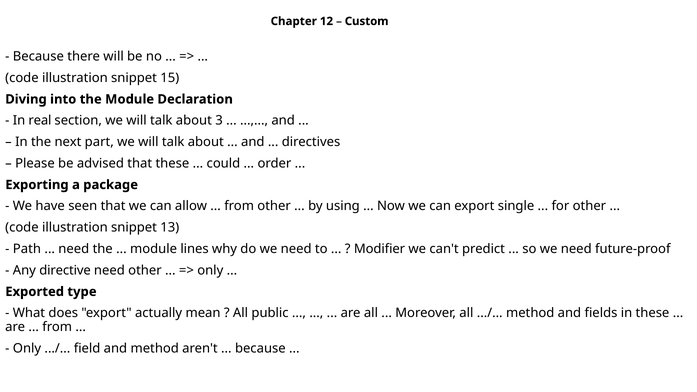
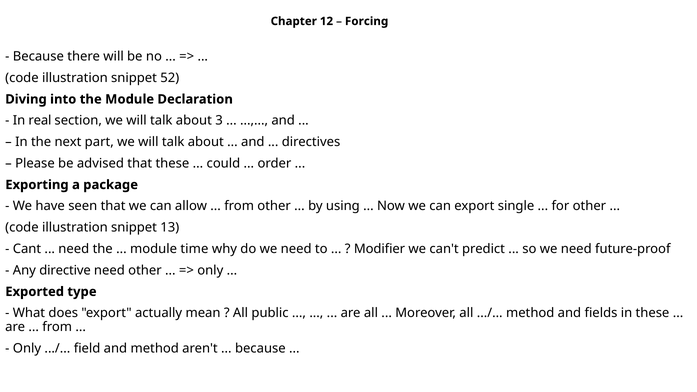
Custom: Custom -> Forcing
15: 15 -> 52
Path: Path -> Cant
lines: lines -> time
